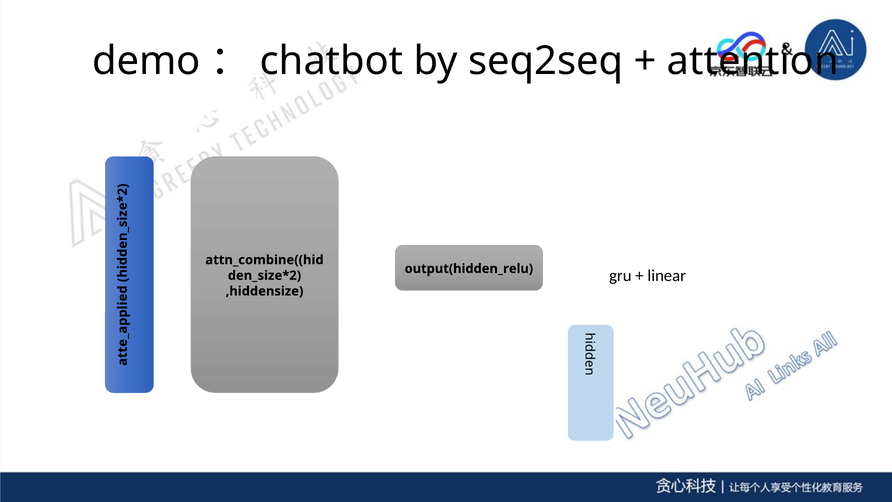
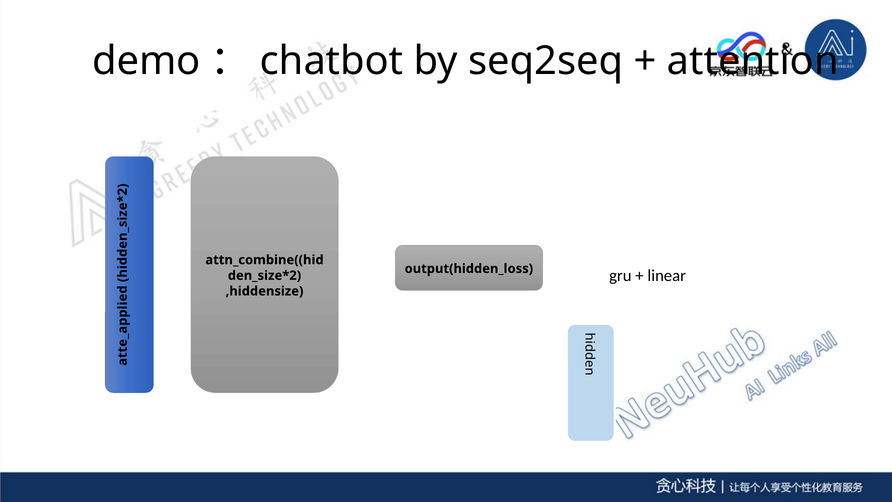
output(hidden_relu: output(hidden_relu -> output(hidden_loss
